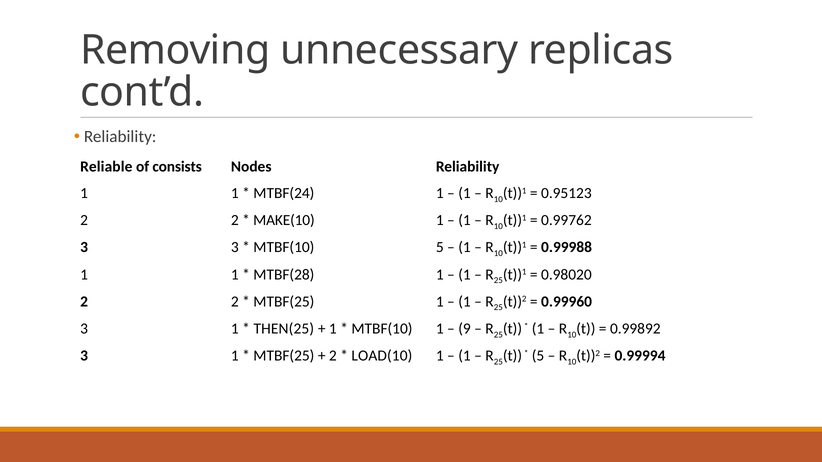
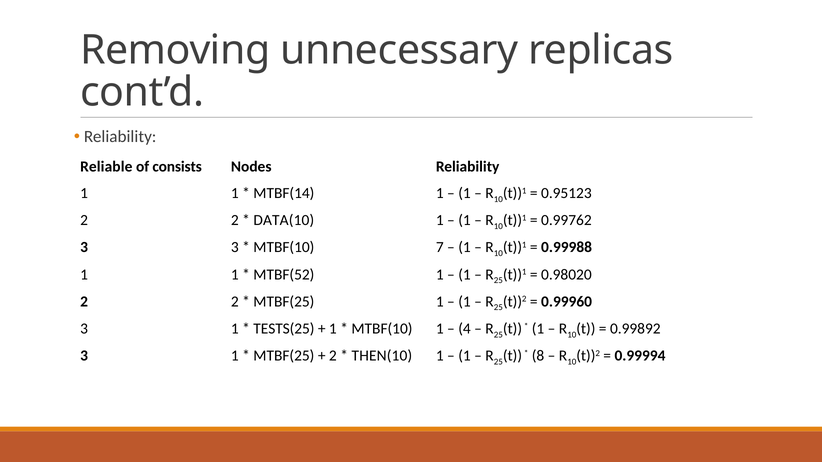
MTBF(24: MTBF(24 -> MTBF(14
MAKE(10: MAKE(10 -> DATA(10
MTBF(10 5: 5 -> 7
MTBF(28: MTBF(28 -> MTBF(52
THEN(25: THEN(25 -> TESTS(25
9: 9 -> 4
LOAD(10: LOAD(10 -> THEN(10
5 at (538, 356): 5 -> 8
